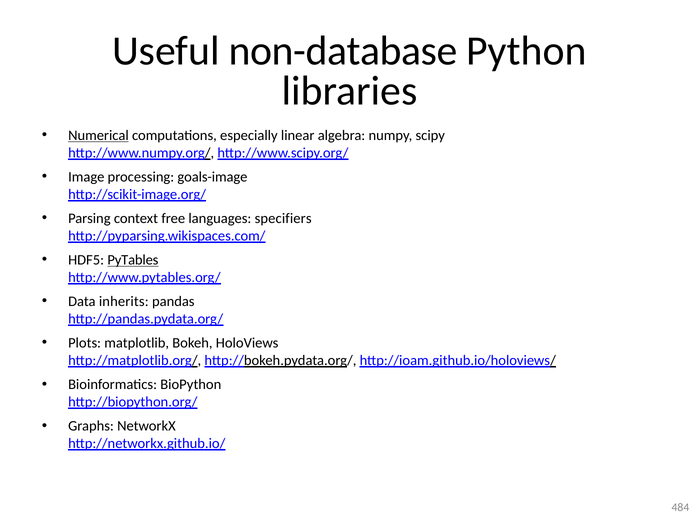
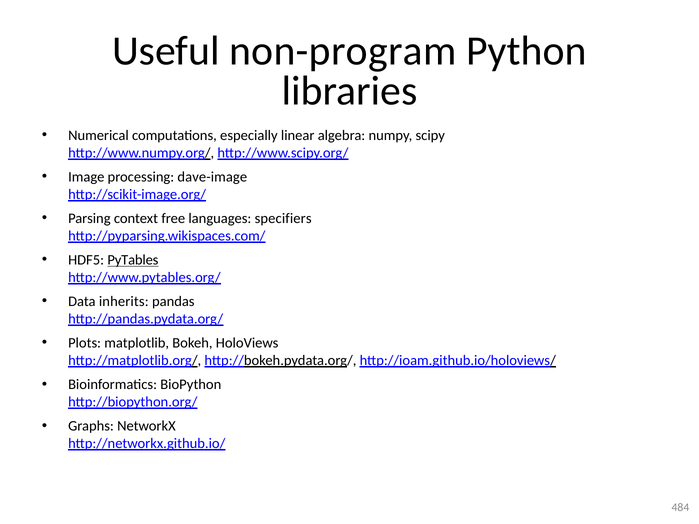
non-database: non-database -> non-program
Numerical underline: present -> none
goals-image: goals-image -> dave-image
